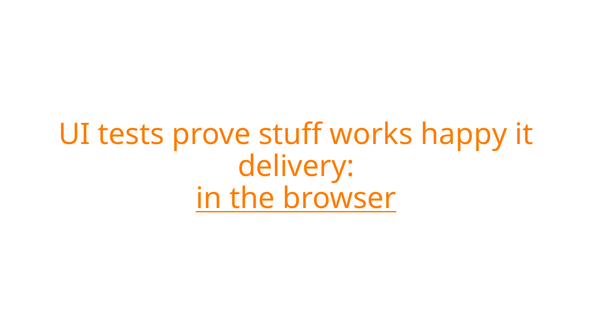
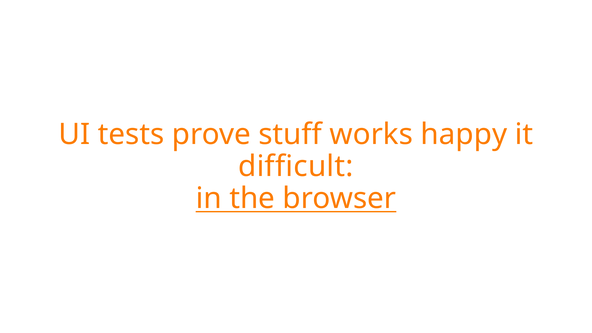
delivery: delivery -> difficult
